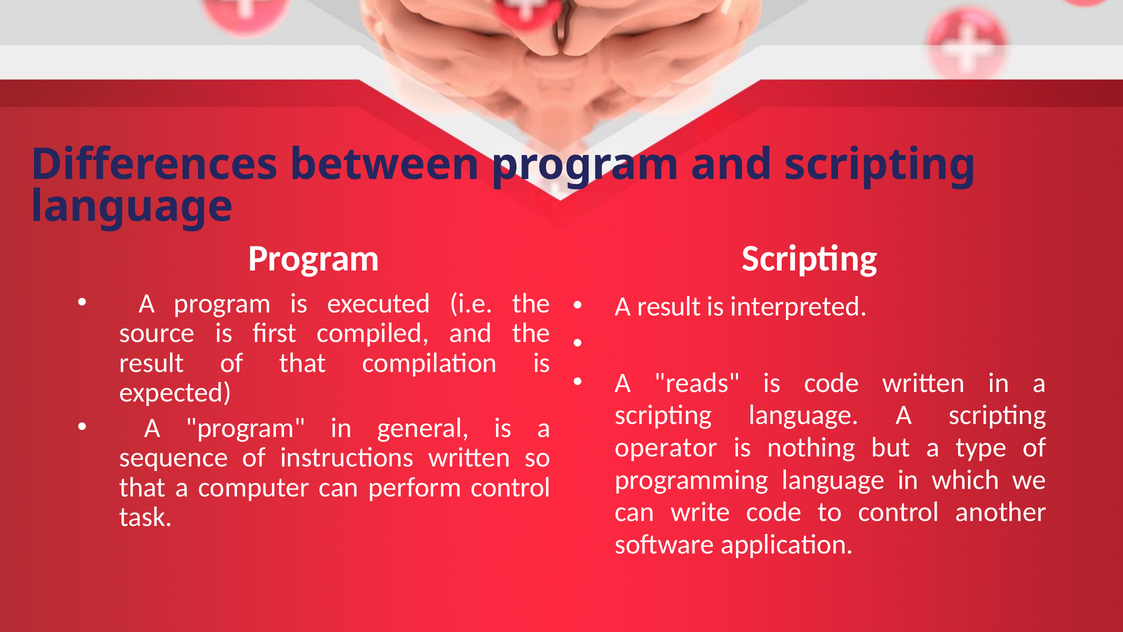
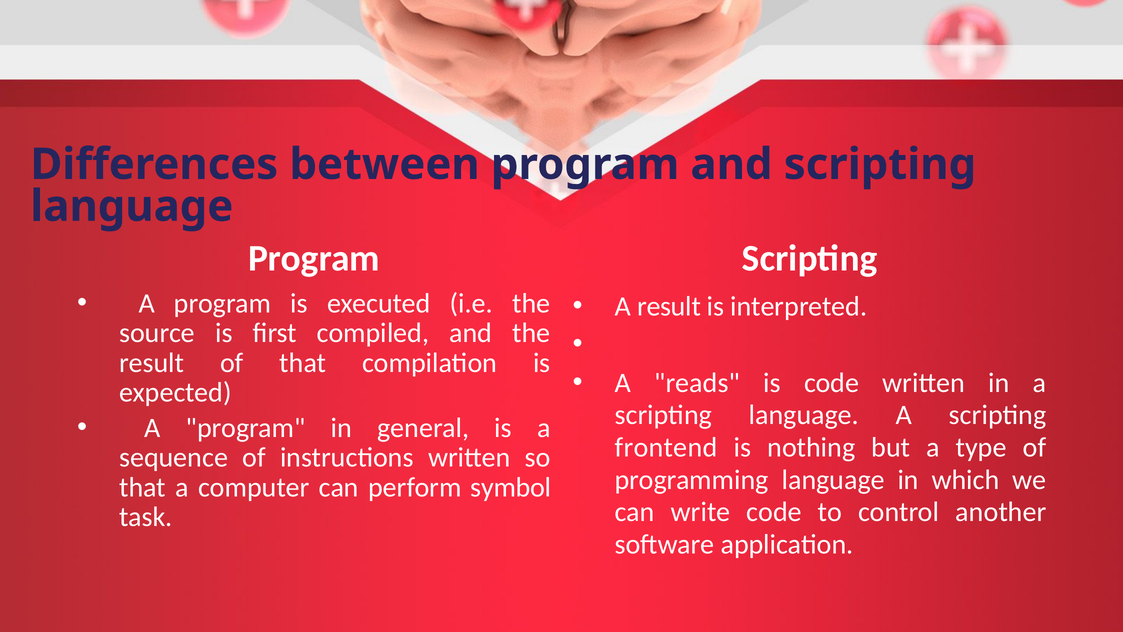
operator: operator -> frontend
perform control: control -> symbol
